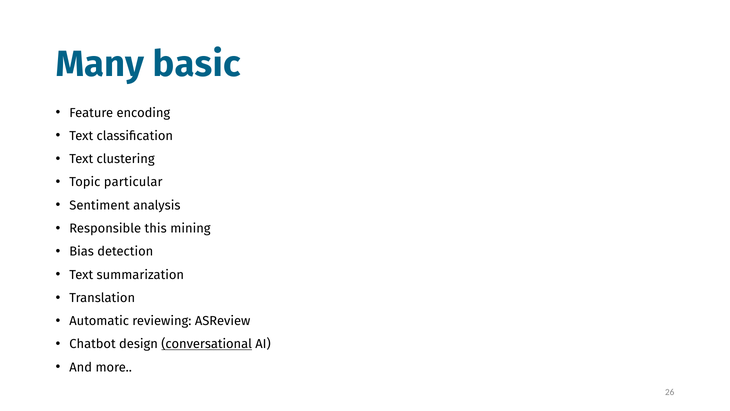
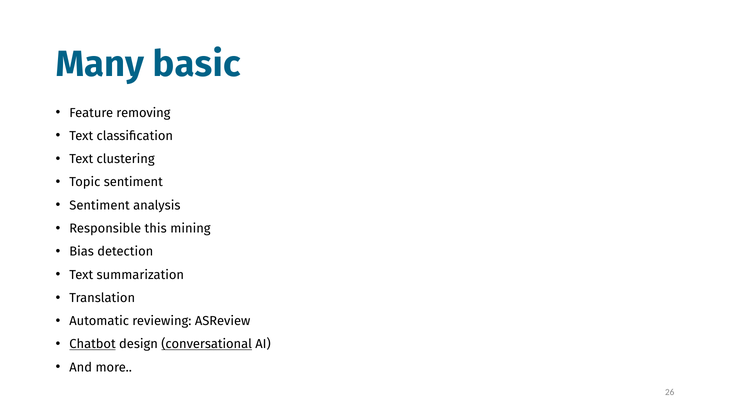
encoding: encoding -> removing
Topic particular: particular -> sentiment
Chatbot underline: none -> present
